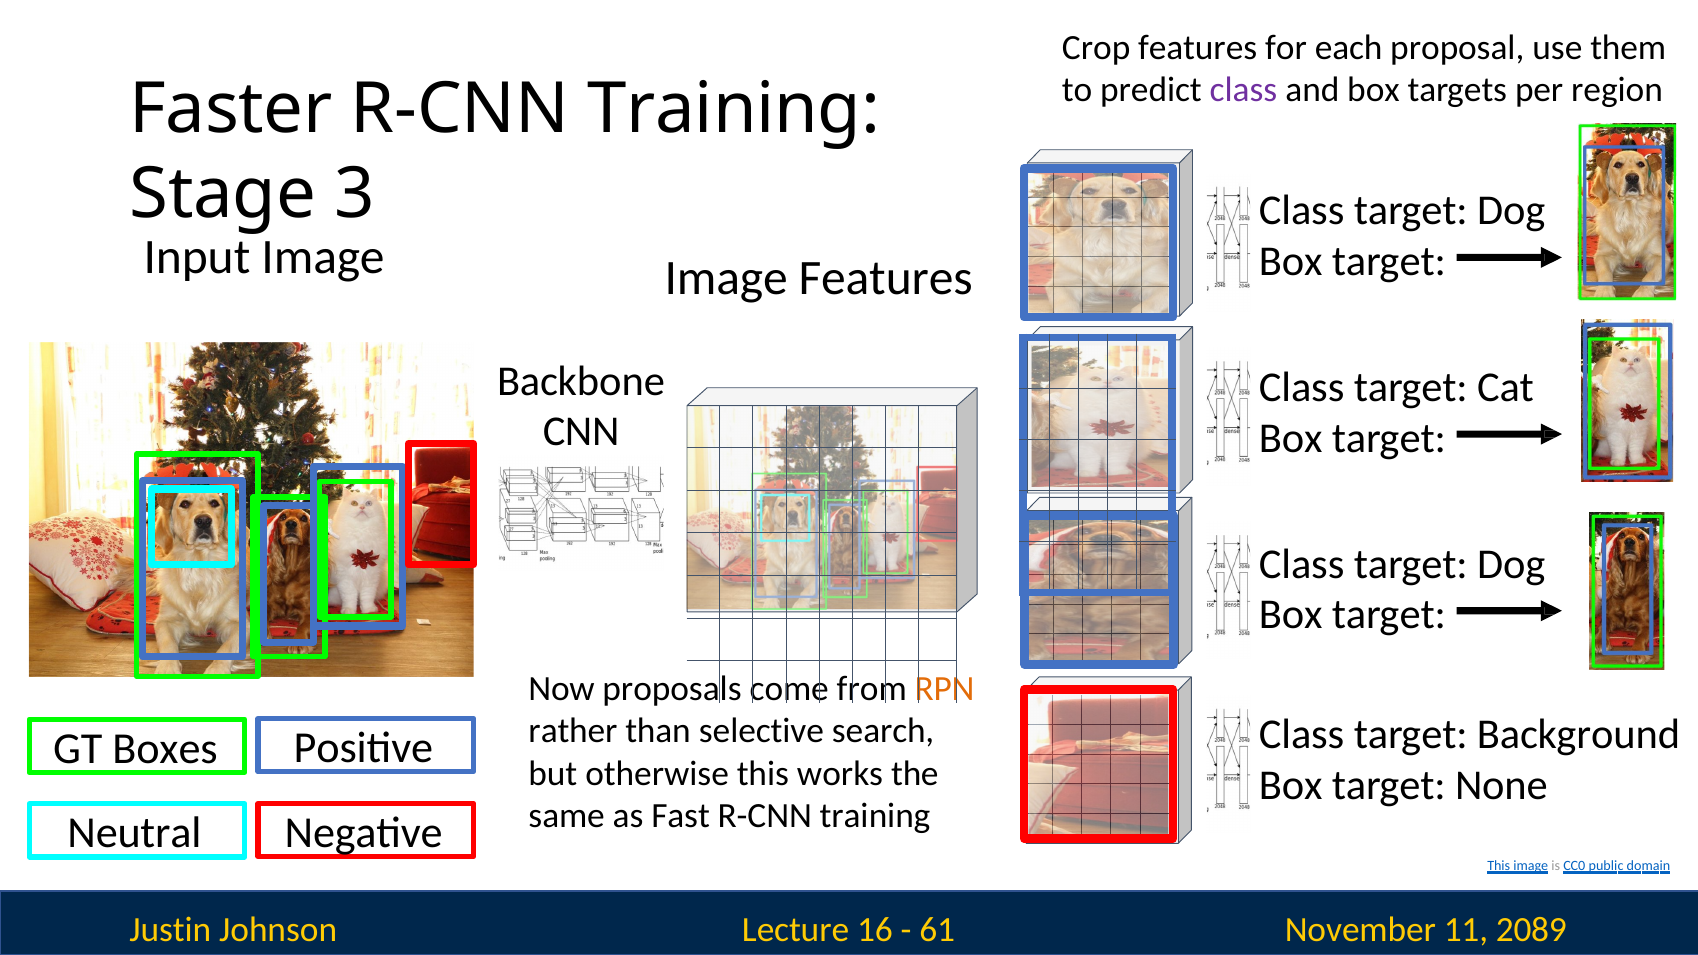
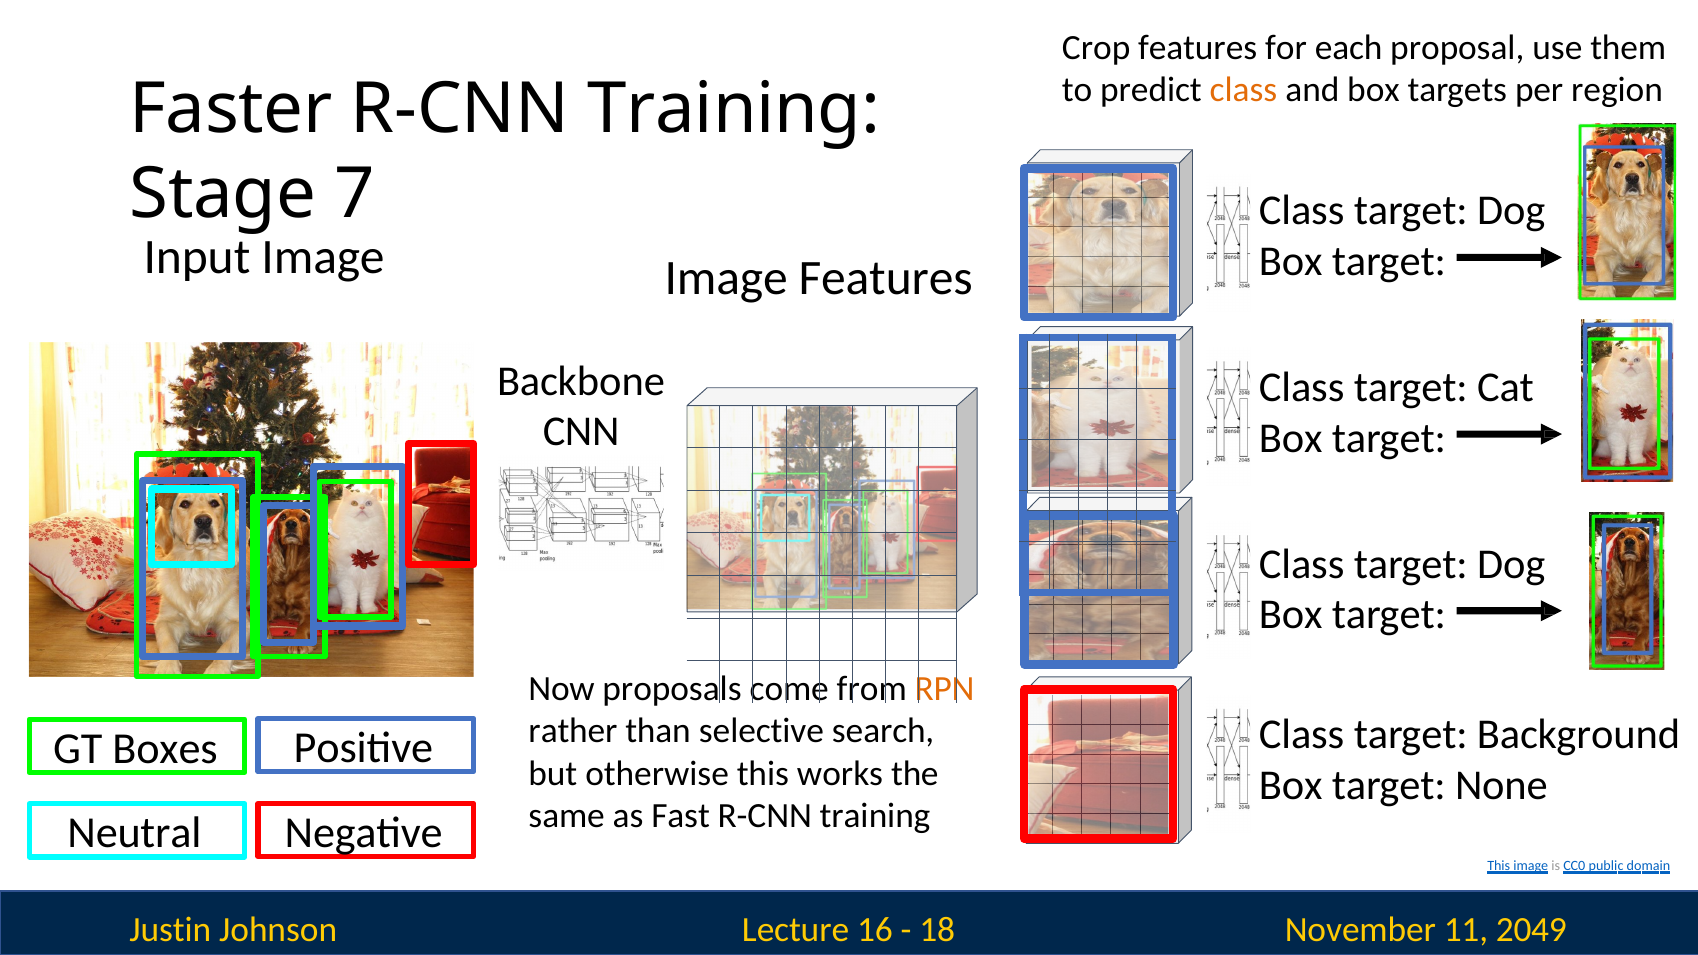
class at (1243, 90) colour: purple -> orange
3: 3 -> 7
2089: 2089 -> 2049
61: 61 -> 18
